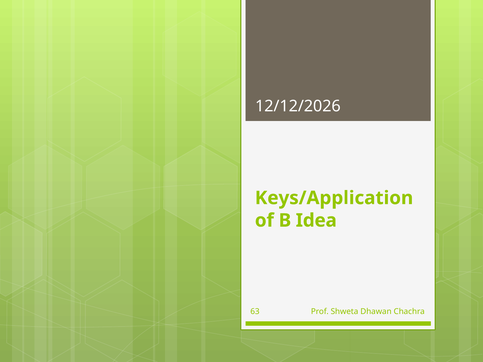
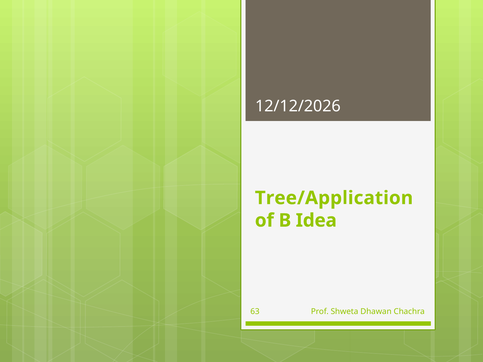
Keys/Application: Keys/Application -> Tree/Application
